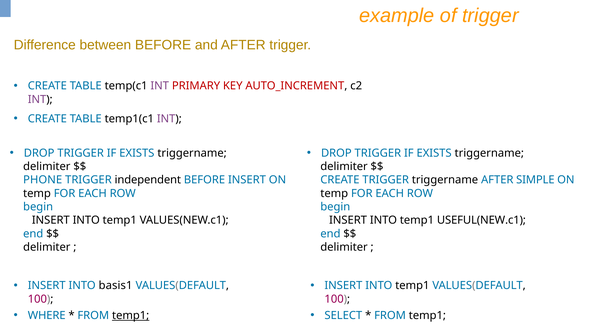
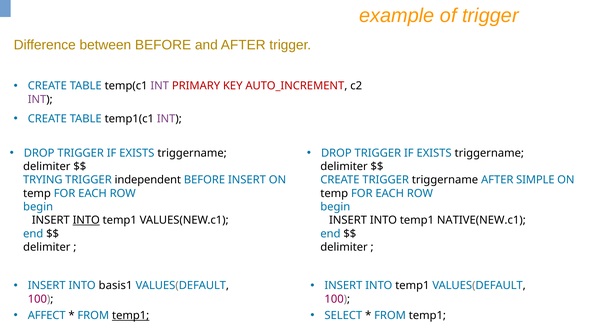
PHONE: PHONE -> TRYING
INTO at (86, 220) underline: none -> present
USEFUL(NEW.c1: USEFUL(NEW.c1 -> NATIVE(NEW.c1
WHERE: WHERE -> AFFECT
